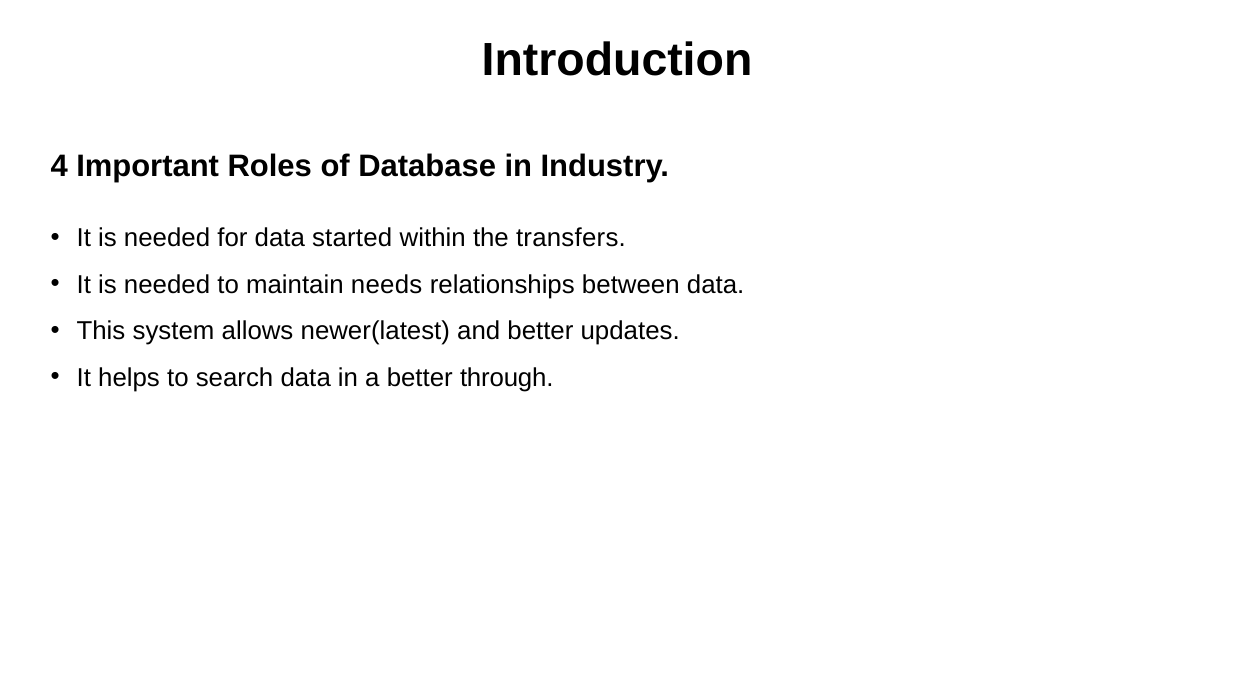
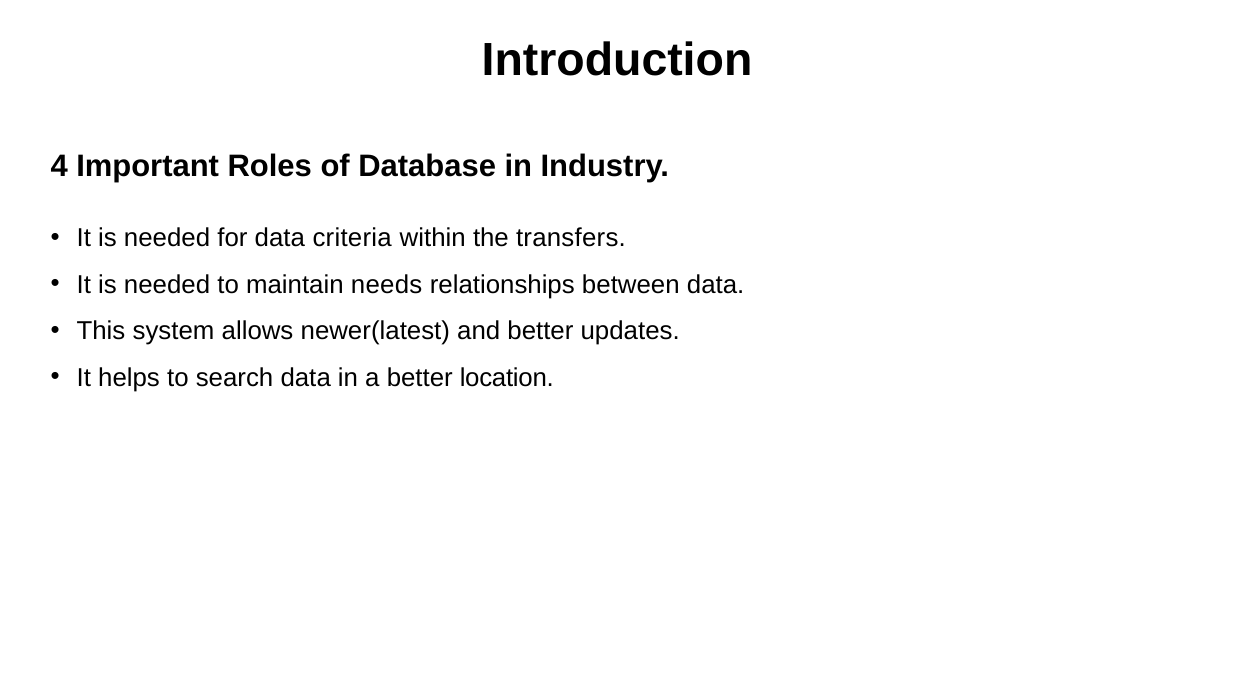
started: started -> criteria
through: through -> location
